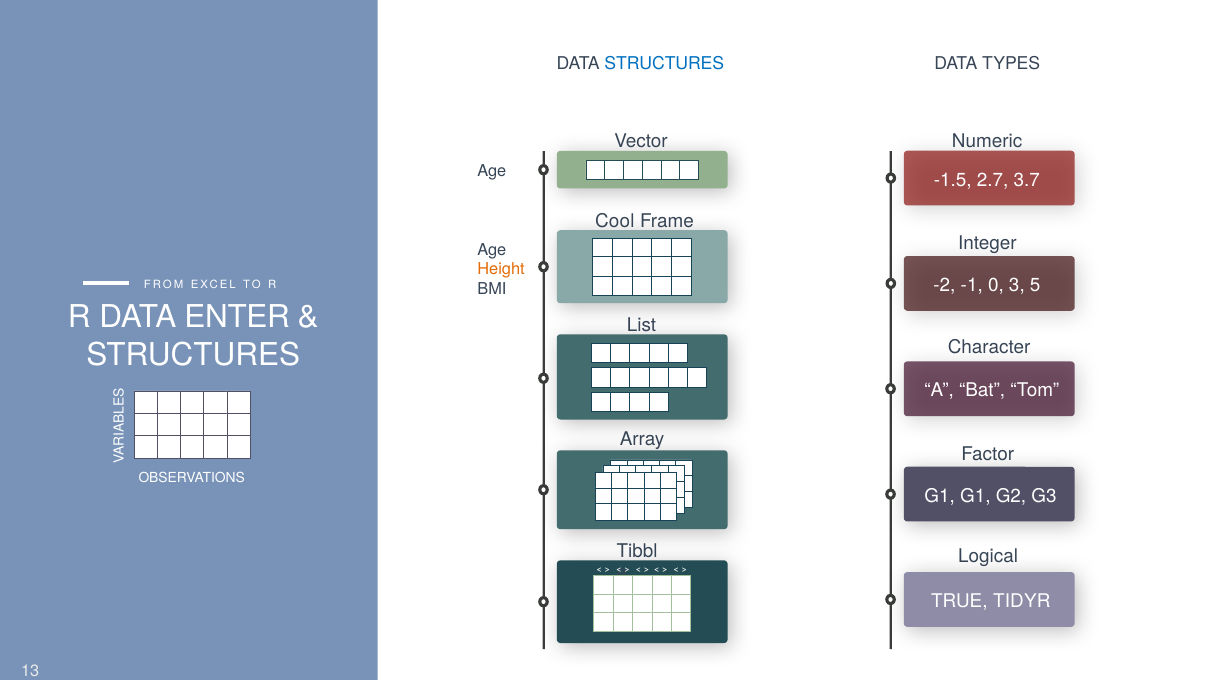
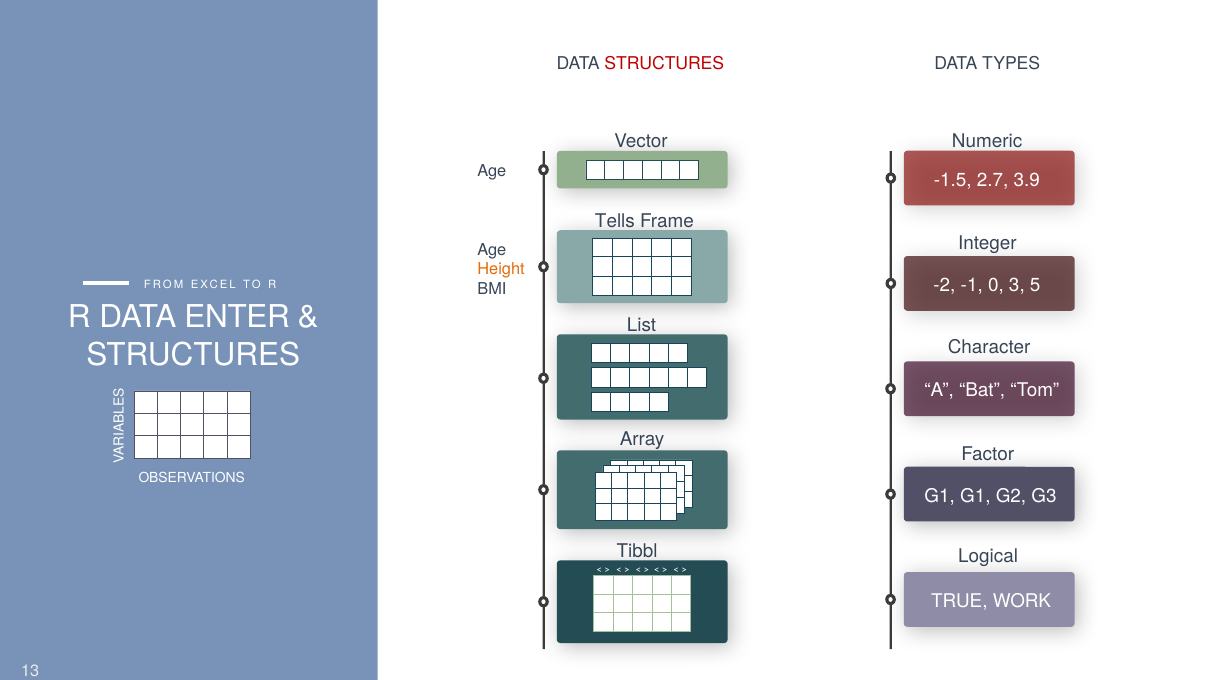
STRUCTURES at (664, 64) colour: blue -> red
3.7: 3.7 -> 3.9
Cool: Cool -> Tells
TIDYR: TIDYR -> WORK
